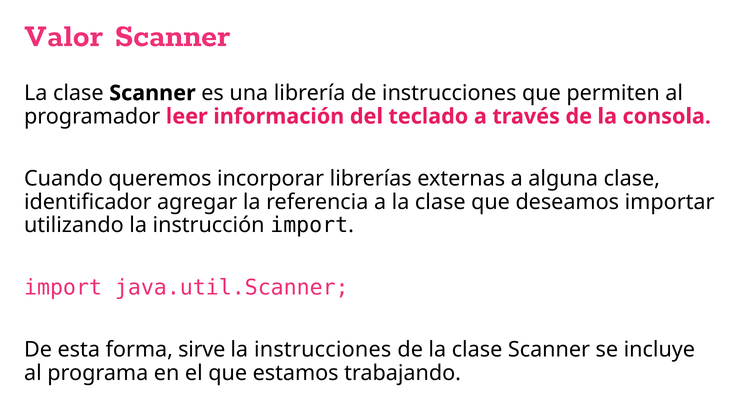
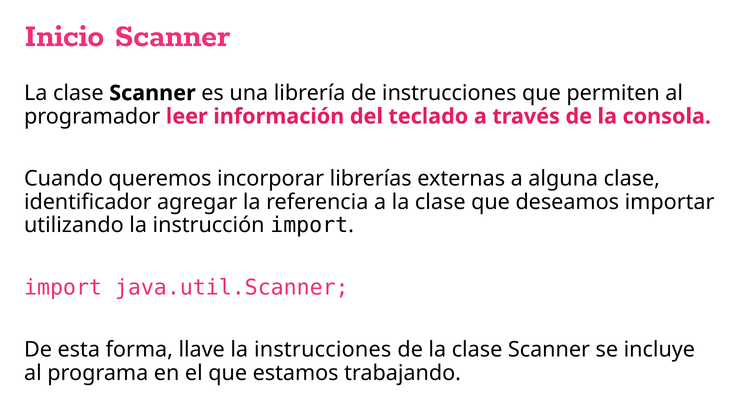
Valor: Valor -> Inicio
sirve: sirve -> llave
